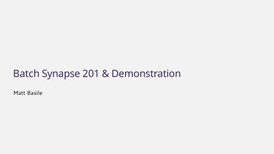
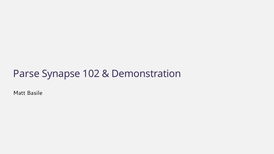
Batch: Batch -> Parse
201: 201 -> 102
